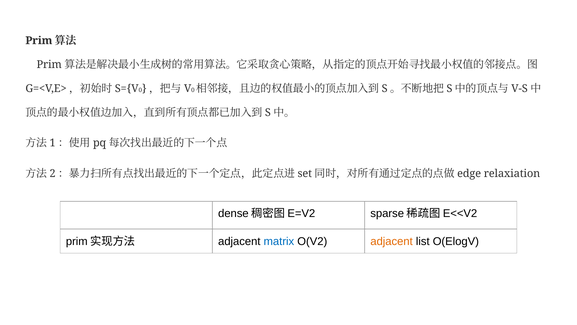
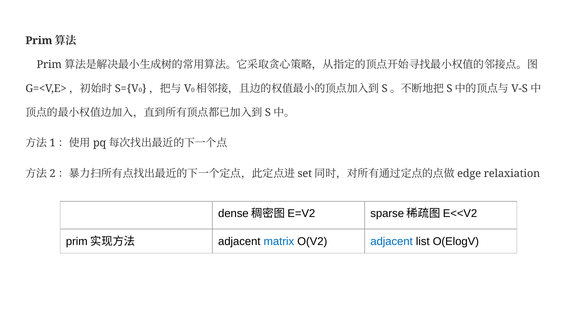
adjacent at (392, 241) colour: orange -> blue
